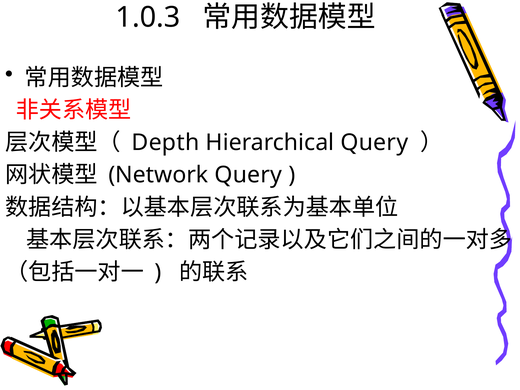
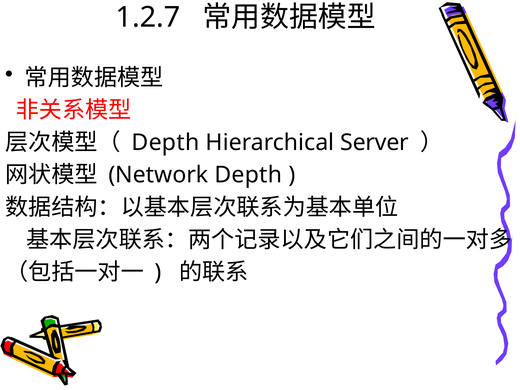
1.0.3: 1.0.3 -> 1.2.7
Hierarchical Query: Query -> Server
Network Query: Query -> Depth
